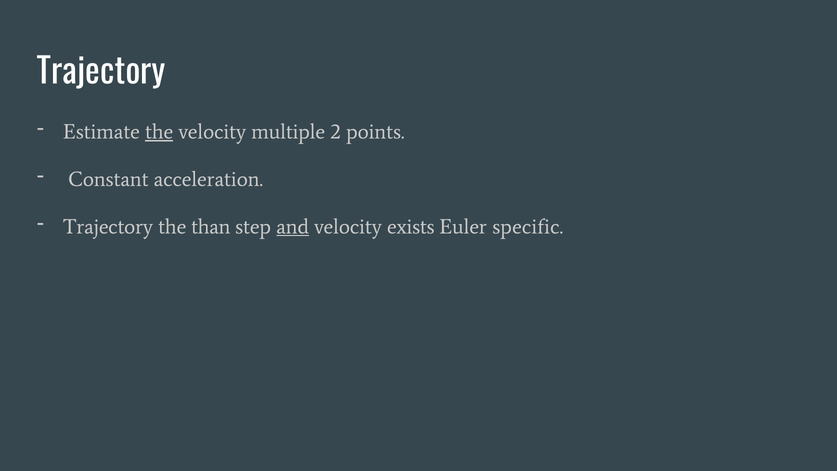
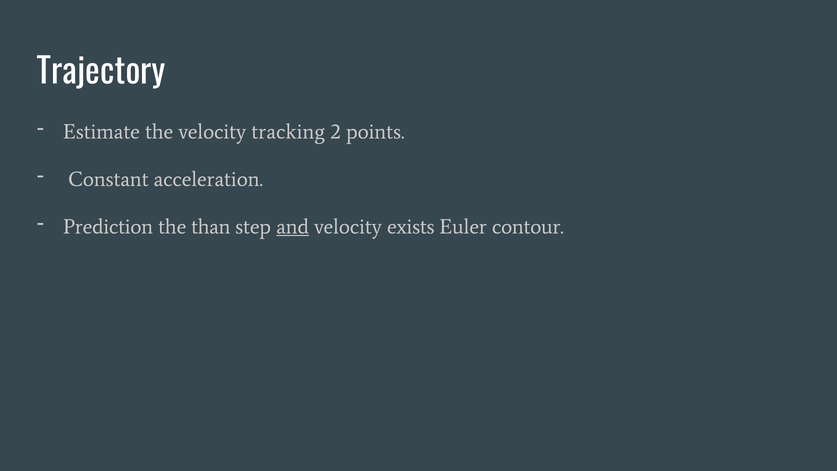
the at (159, 132) underline: present -> none
multiple: multiple -> tracking
Trajectory at (108, 227): Trajectory -> Prediction
specific: specific -> contour
